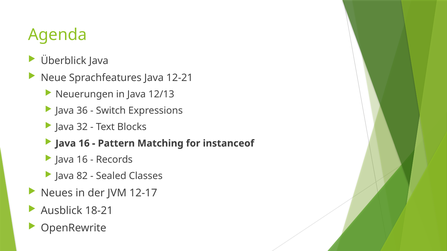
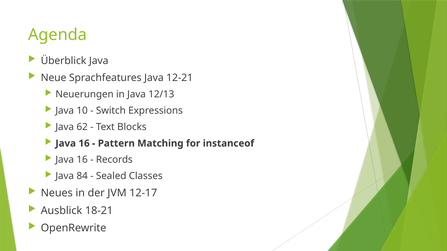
36: 36 -> 10
32: 32 -> 62
82: 82 -> 84
